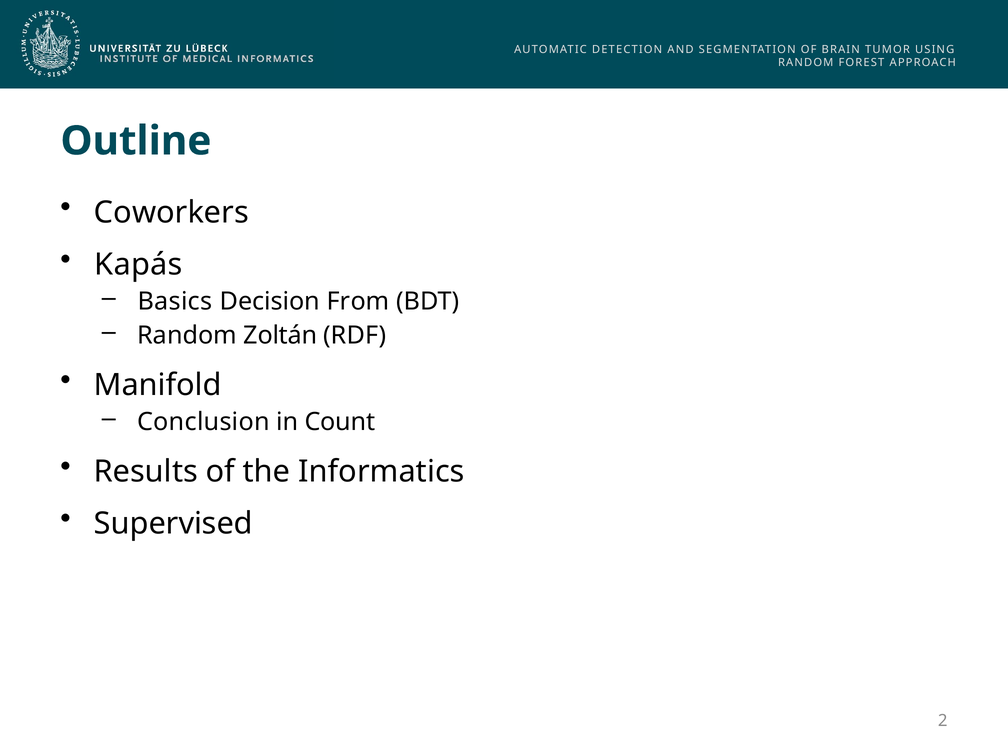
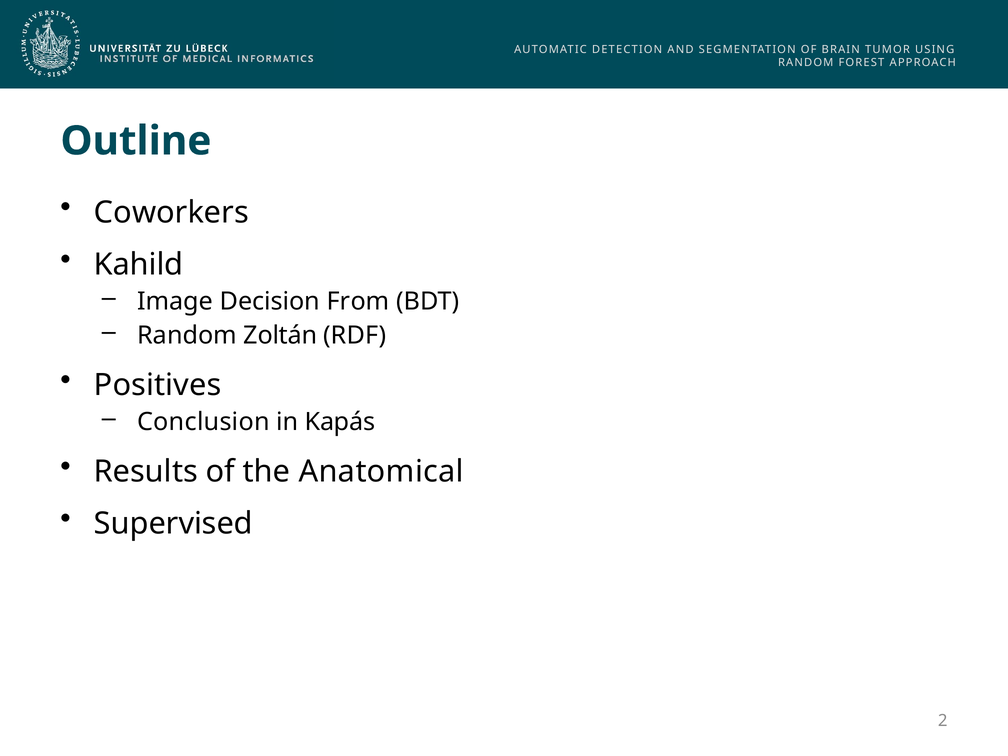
Kapás: Kapás -> Kahild
Basics: Basics -> Image
Manifold: Manifold -> Positives
Count: Count -> Kapás
Informatics: Informatics -> Anatomical
